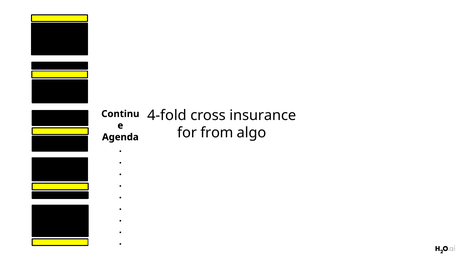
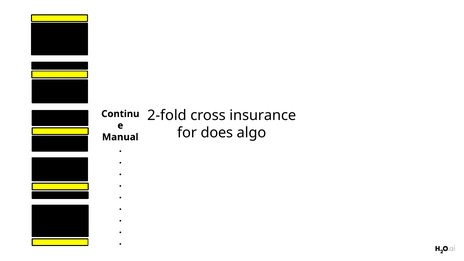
4-fold: 4-fold -> 2-fold
from: from -> does
Agenda: Agenda -> Manual
